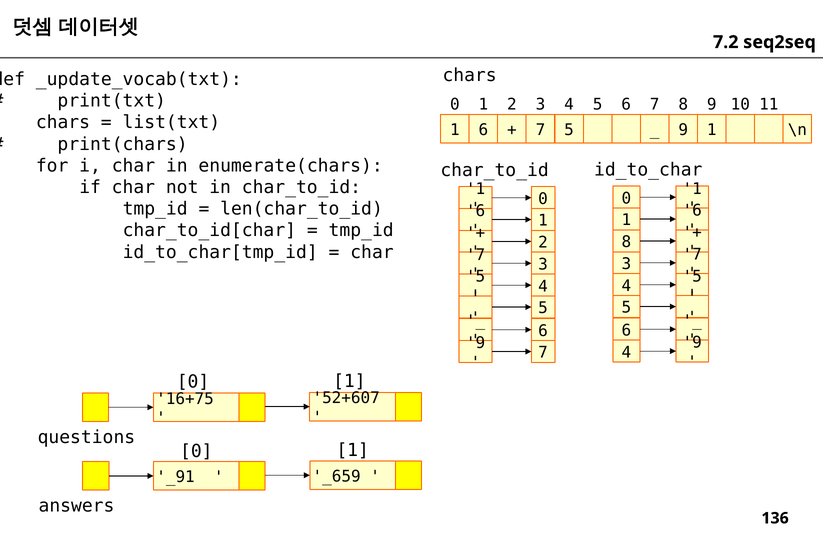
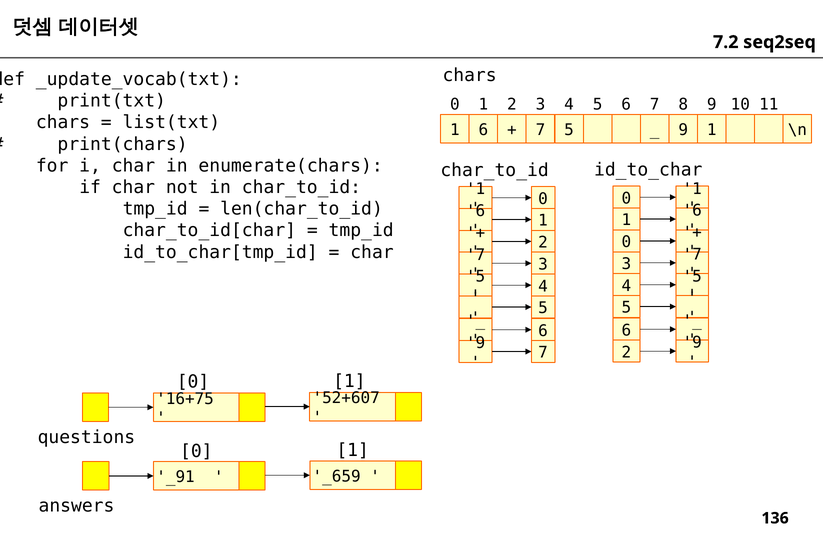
2 8: 8 -> 0
7 4: 4 -> 2
